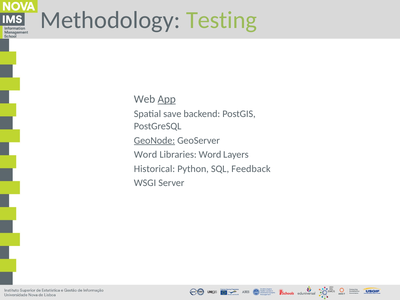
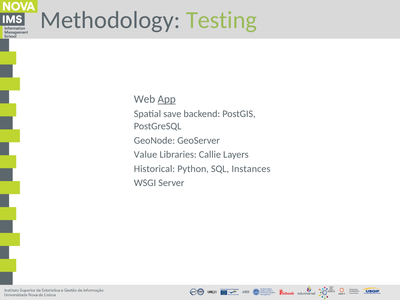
GeoNode underline: present -> none
Word at (146, 155): Word -> Value
Libraries Word: Word -> Callie
Feedback: Feedback -> Instances
